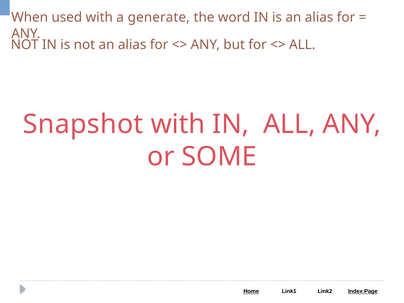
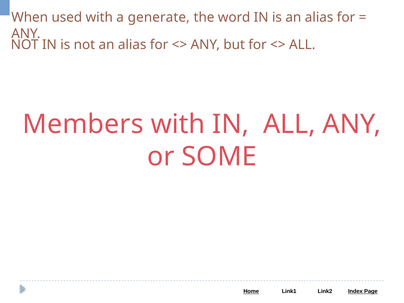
Snapshot: Snapshot -> Members
